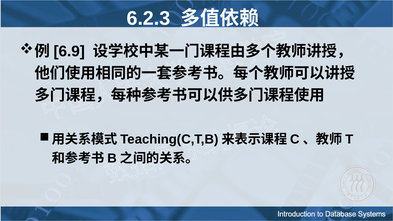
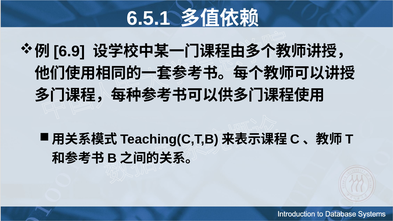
6.2.3: 6.2.3 -> 6.5.1
